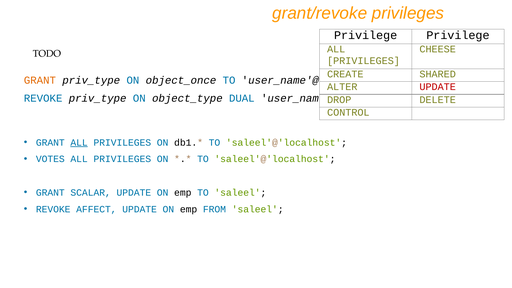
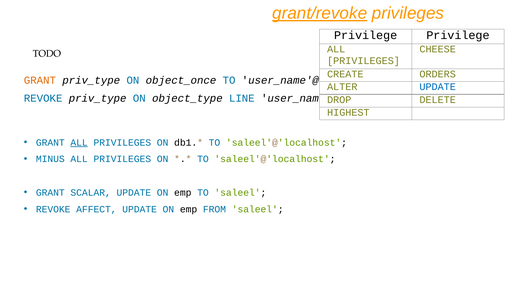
grant/revoke underline: none -> present
SHARED: SHARED -> ORDERS
UPDATE at (438, 87) colour: red -> blue
DUAL: DUAL -> LINE
CONTROL: CONTROL -> HIGHEST
VOTES: VOTES -> MINUS
